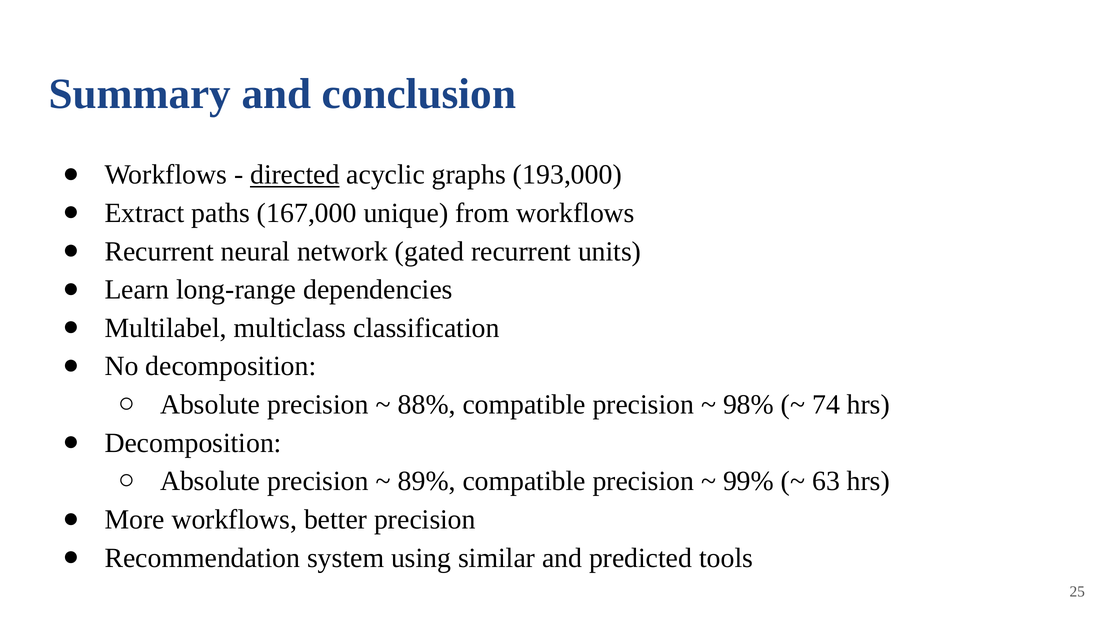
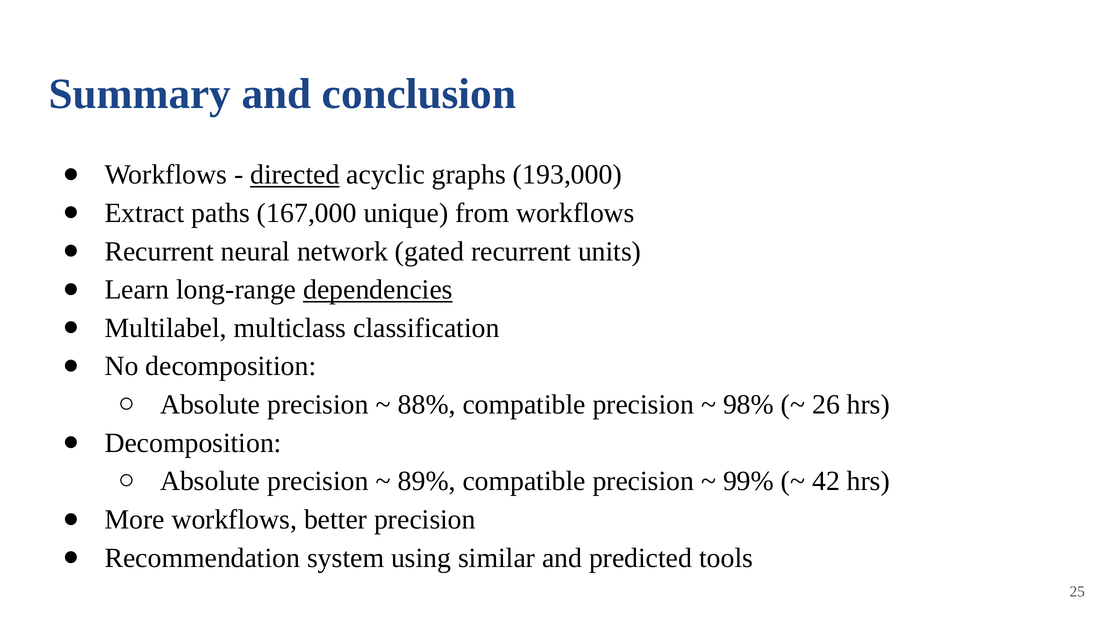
dependencies underline: none -> present
74: 74 -> 26
63: 63 -> 42
